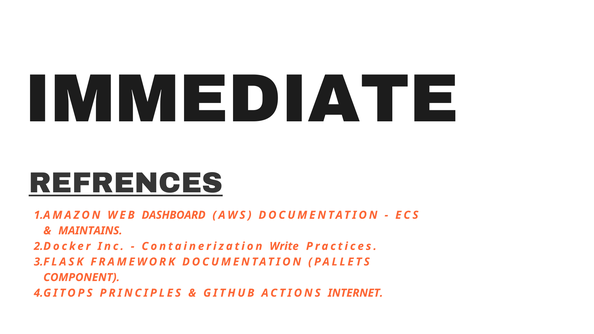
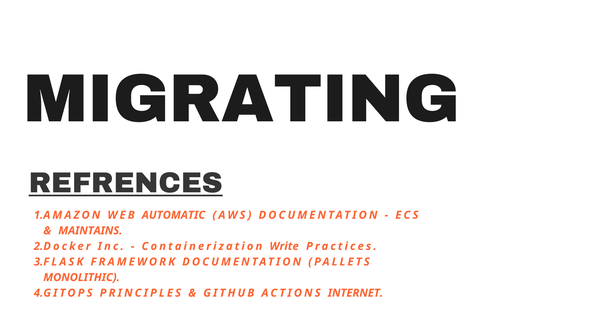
IMMEDIATE: IMMEDIATE -> MIGRATING
DASHBOARD: DASHBOARD -> AUTOMATIC
COMPONENT: COMPONENT -> MONOLITHIC
